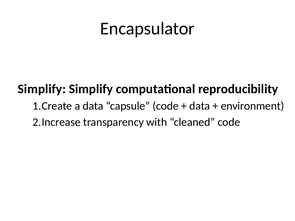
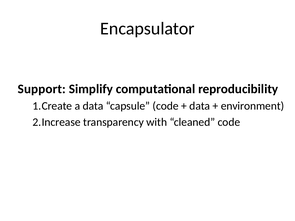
Simplify at (42, 89): Simplify -> Support
